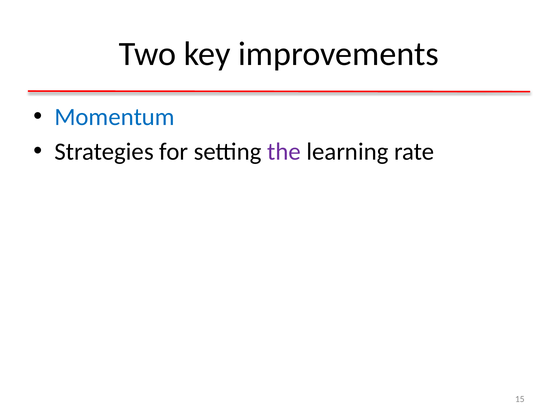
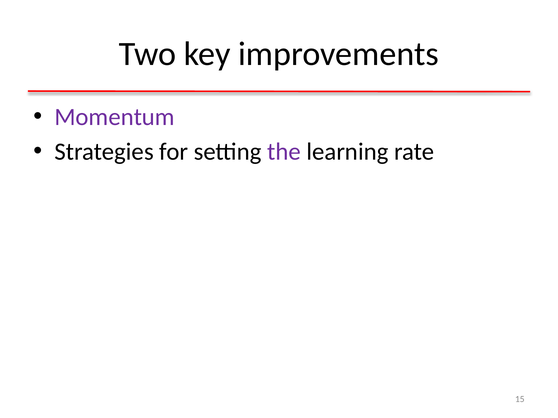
Momentum colour: blue -> purple
